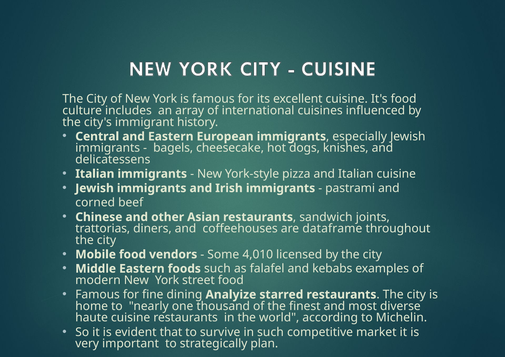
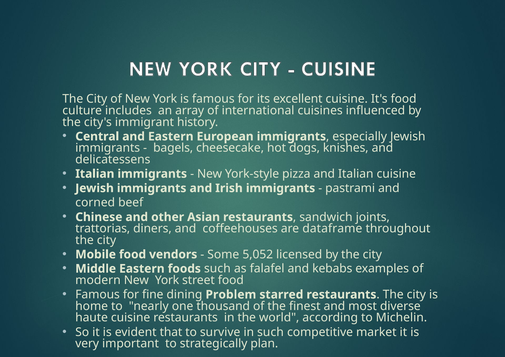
4,010: 4,010 -> 5,052
Analyize: Analyize -> Problem
